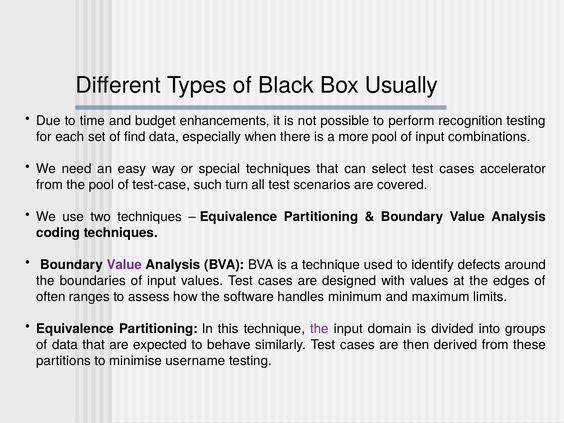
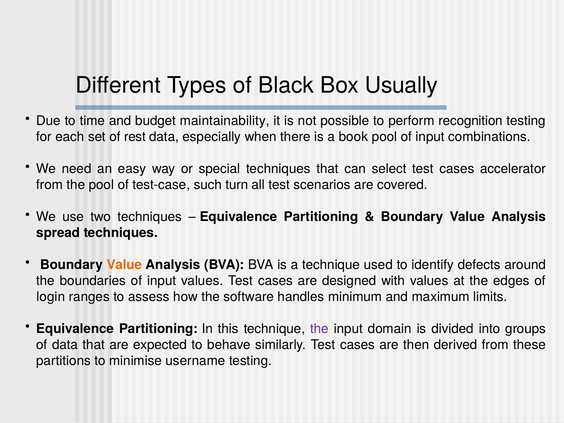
enhancements: enhancements -> maintainability
find: find -> rest
more: more -> book
coding: coding -> spread
Value at (124, 265) colour: purple -> orange
often: often -> login
